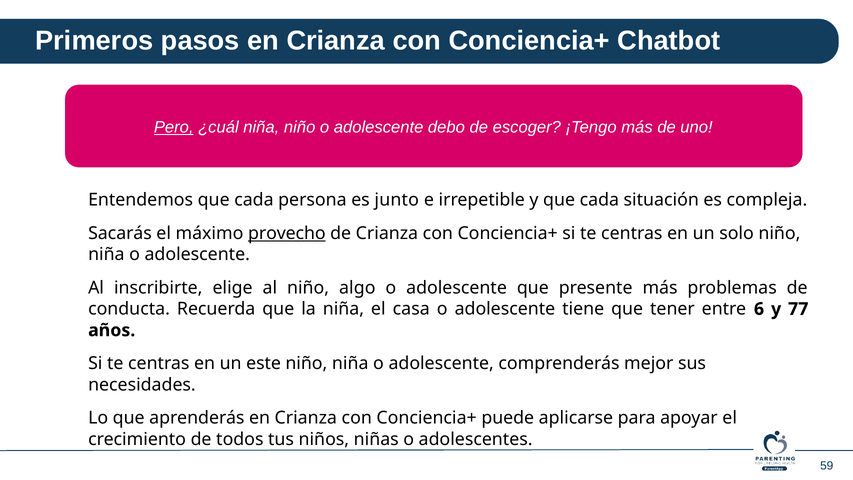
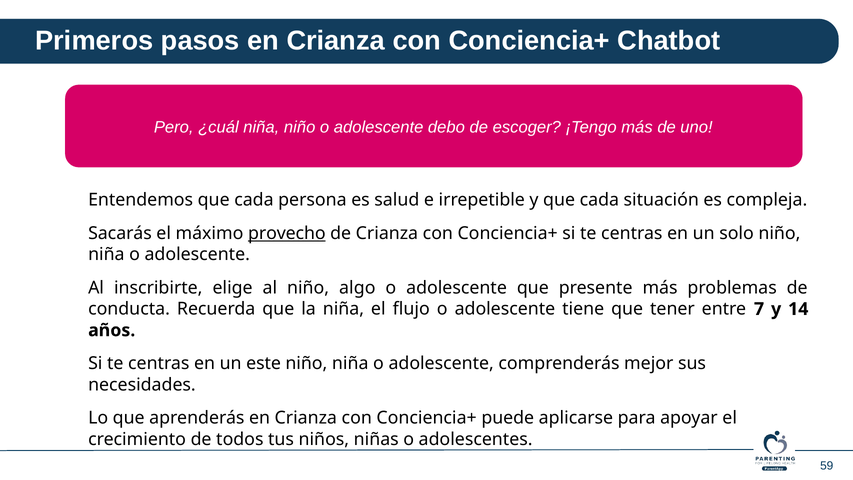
Pero underline: present -> none
junto: junto -> salud
casa: casa -> flujo
6: 6 -> 7
77: 77 -> 14
